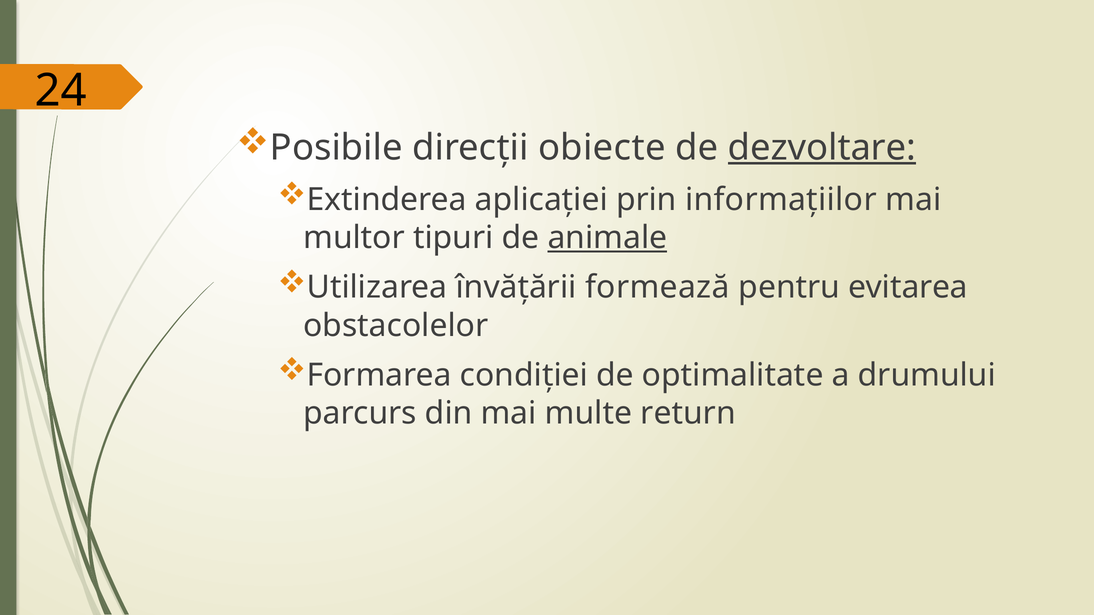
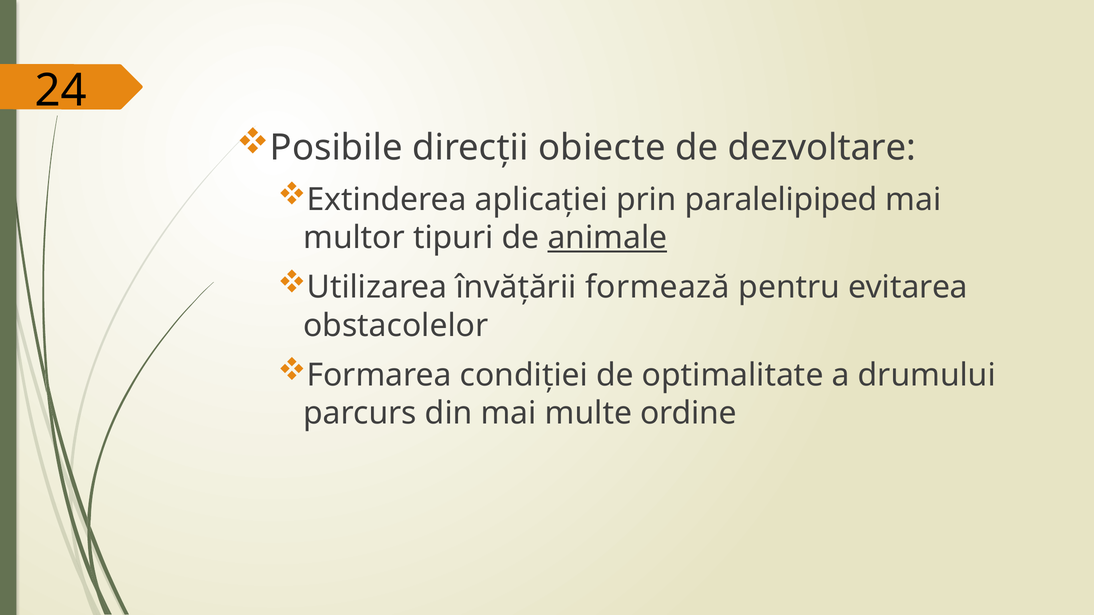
dezvoltare underline: present -> none
informațiilor: informațiilor -> paralelipiped
return: return -> ordine
